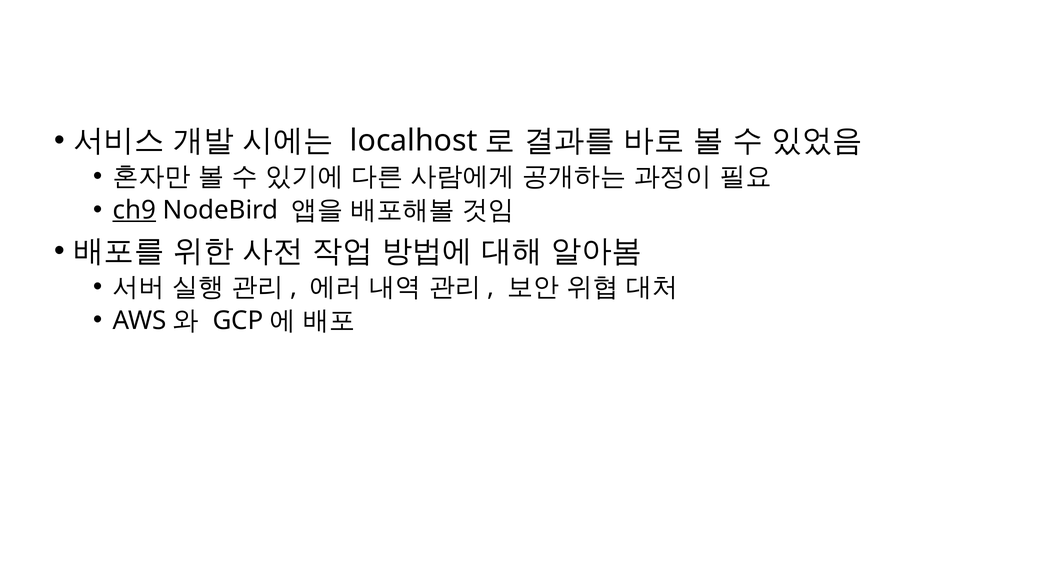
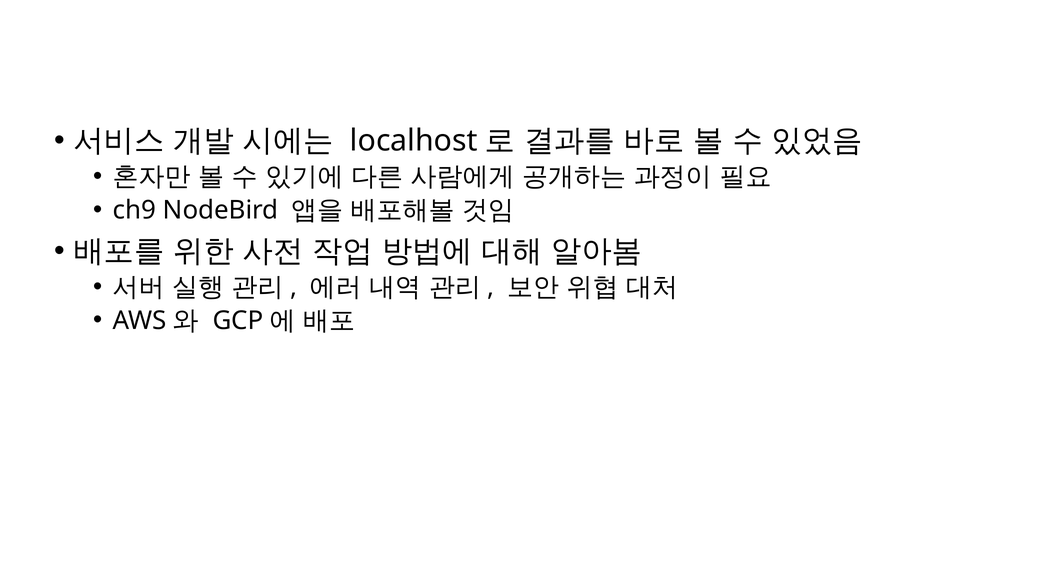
ch9 underline: present -> none
